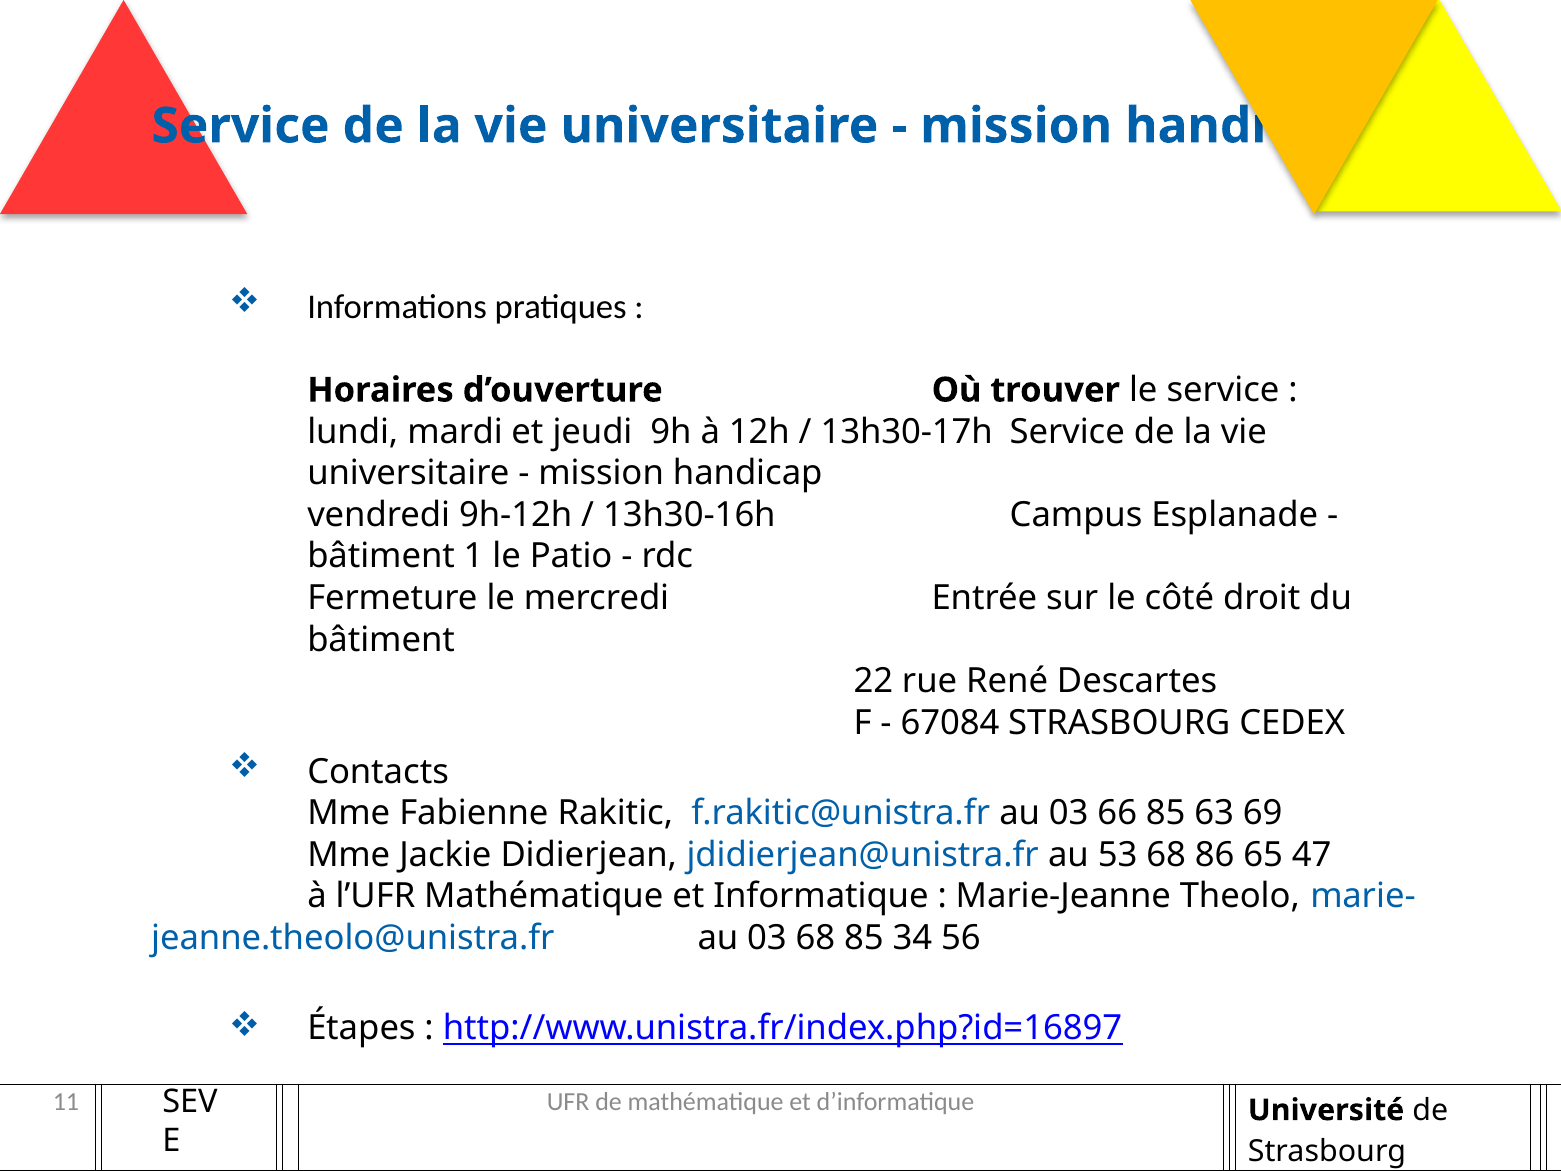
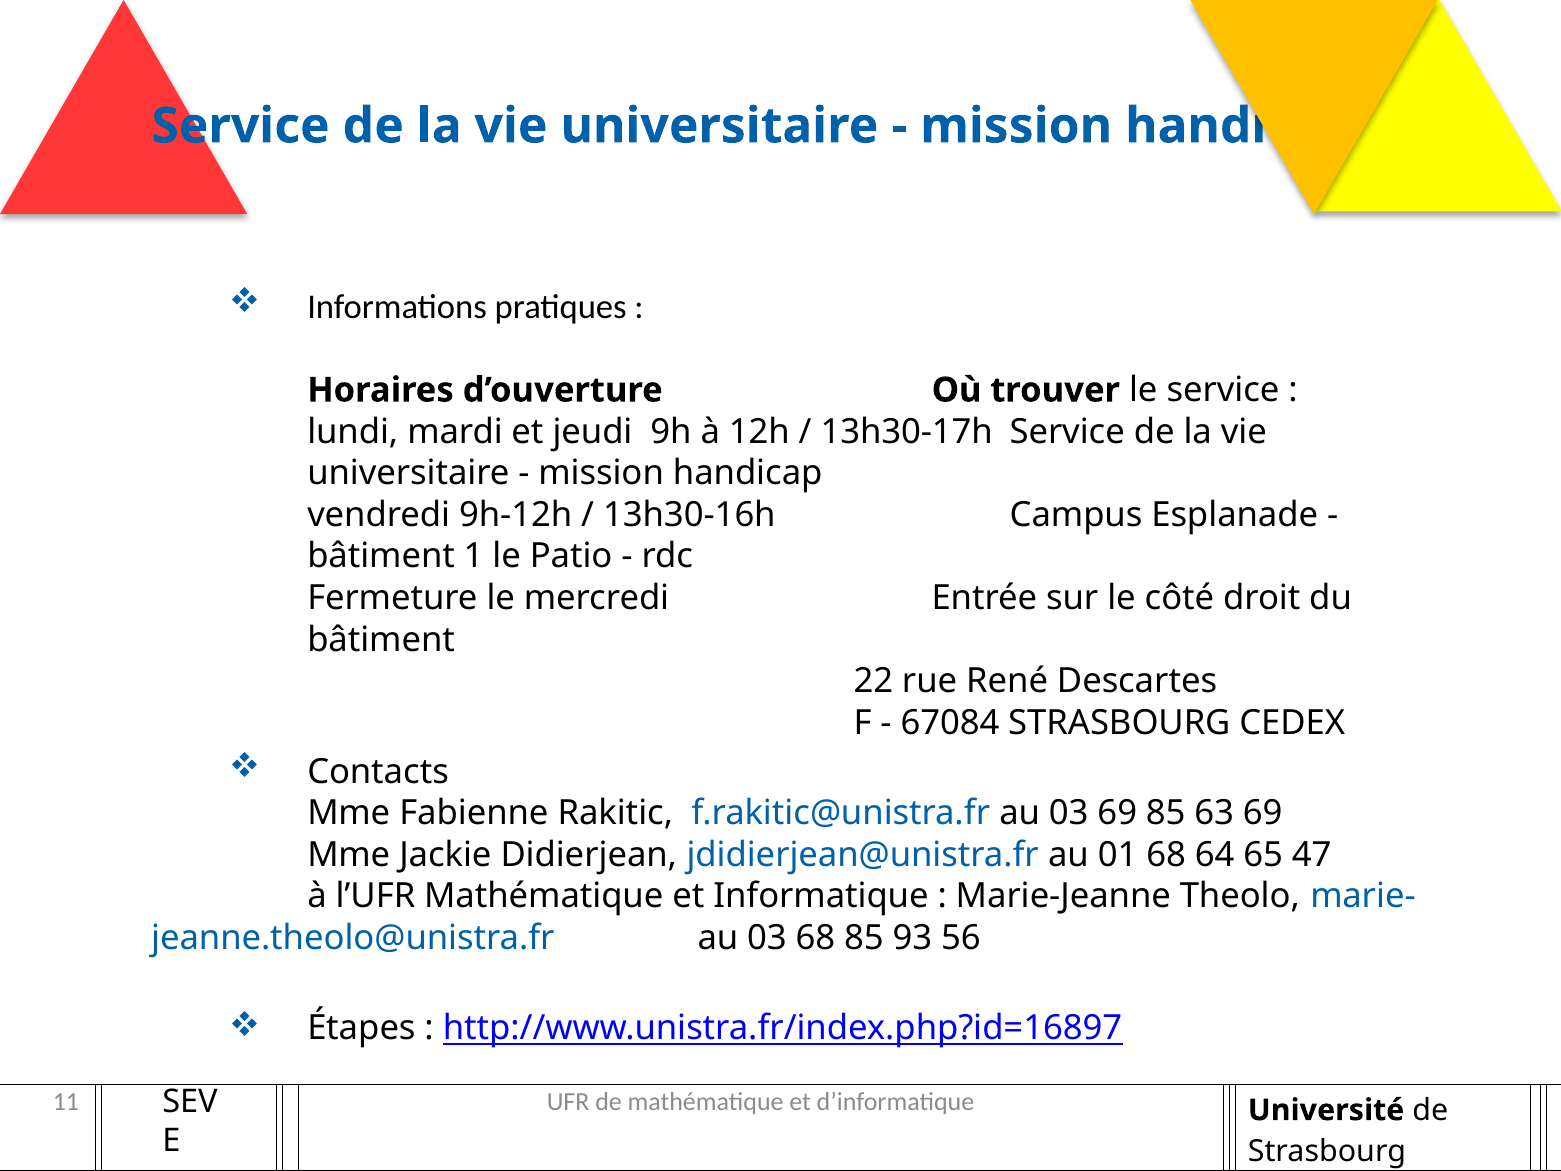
03 66: 66 -> 69
53: 53 -> 01
86: 86 -> 64
34: 34 -> 93
